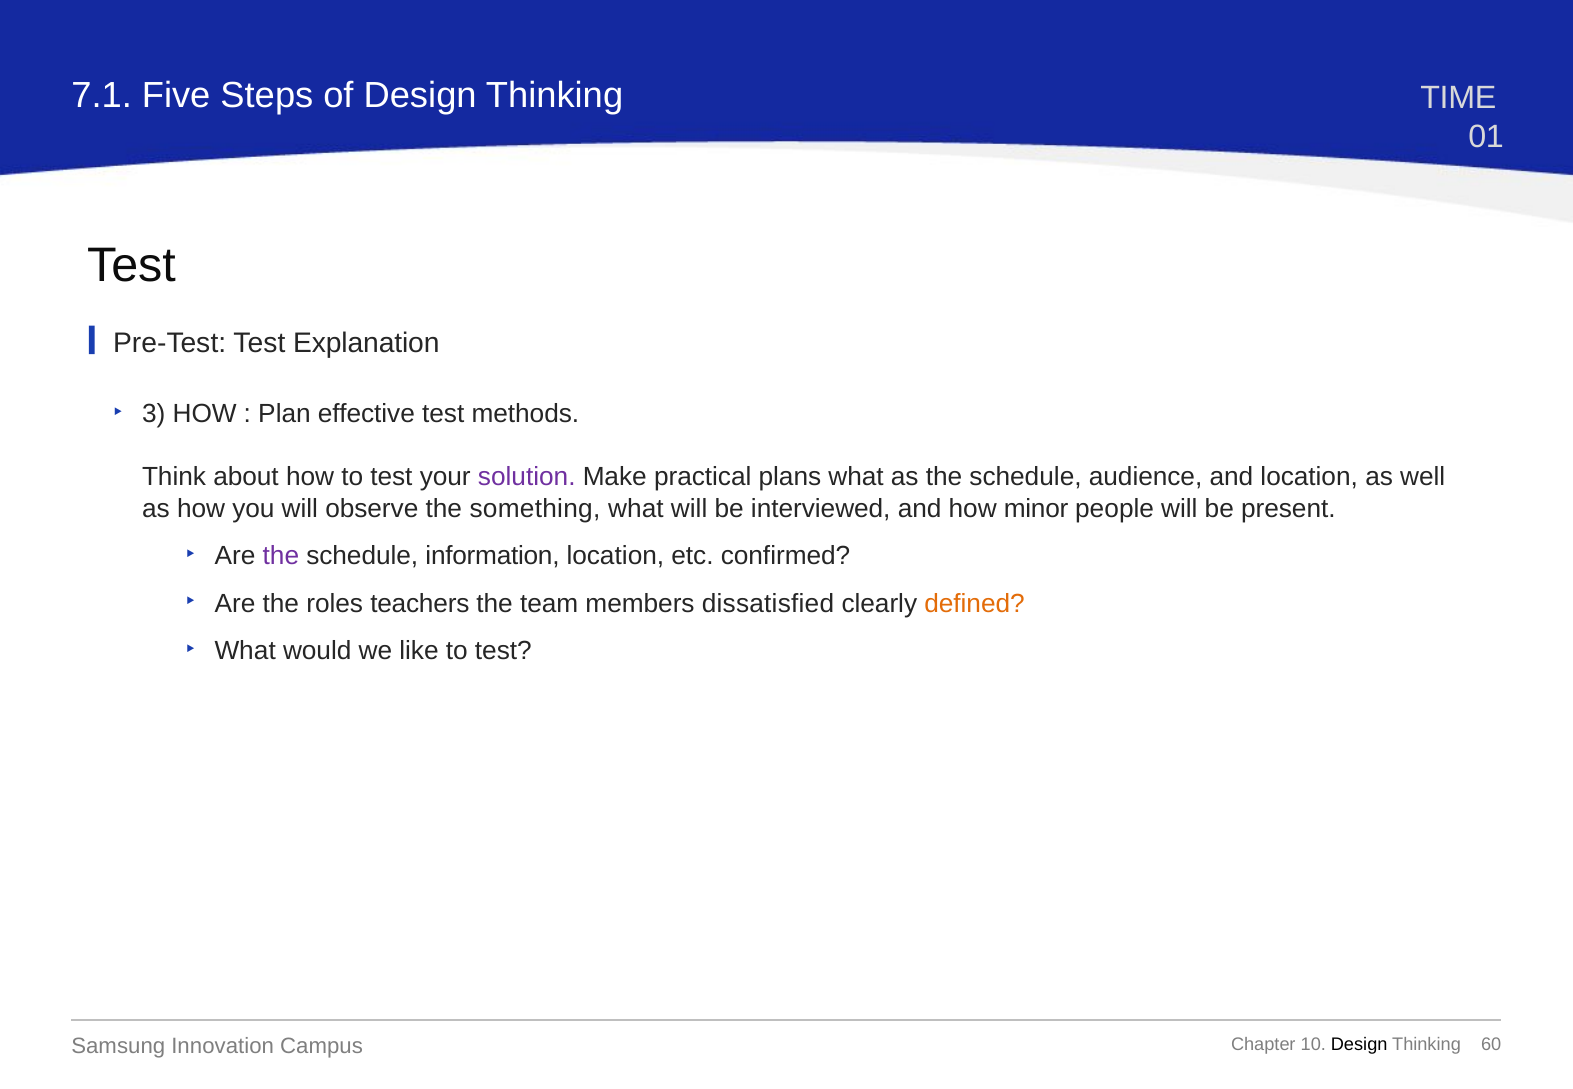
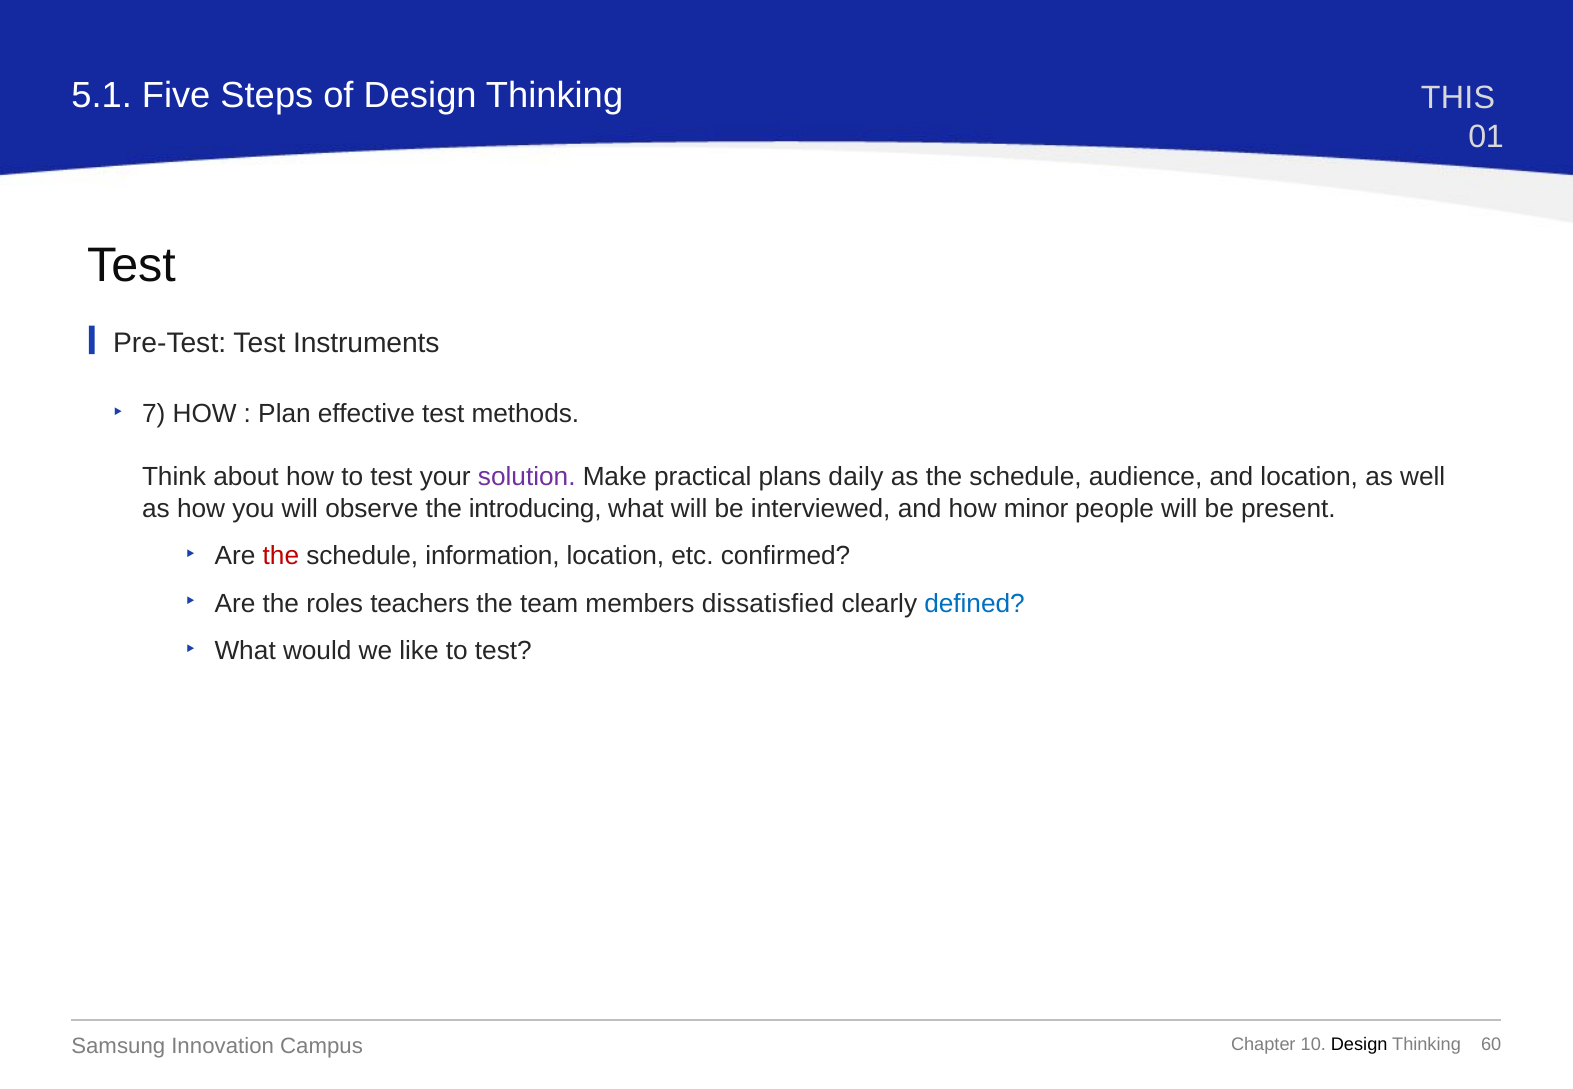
7.1: 7.1 -> 5.1
TIME: TIME -> THIS
Explanation: Explanation -> Instruments
3: 3 -> 7
plans what: what -> daily
something: something -> introducing
the at (281, 556) colour: purple -> red
defined colour: orange -> blue
